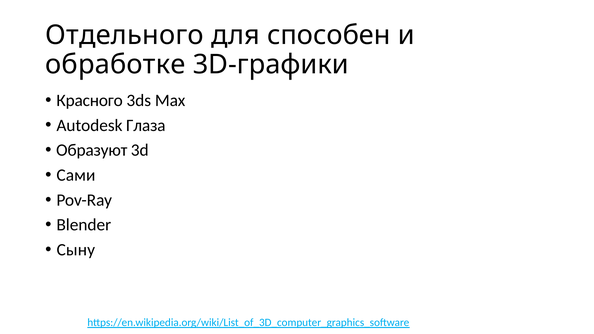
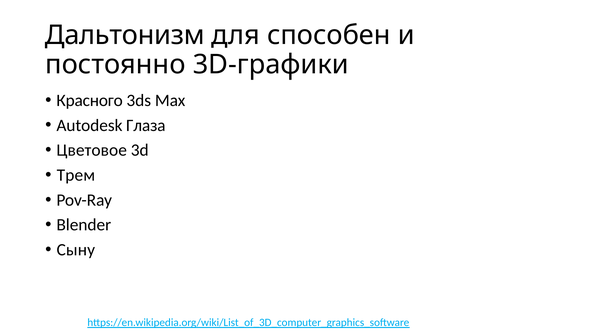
Отдельного: Отдельного -> Дальтонизм
обработке: обработке -> постоянно
Образуют: Образуют -> Цветовое
Сами: Сами -> Трем
